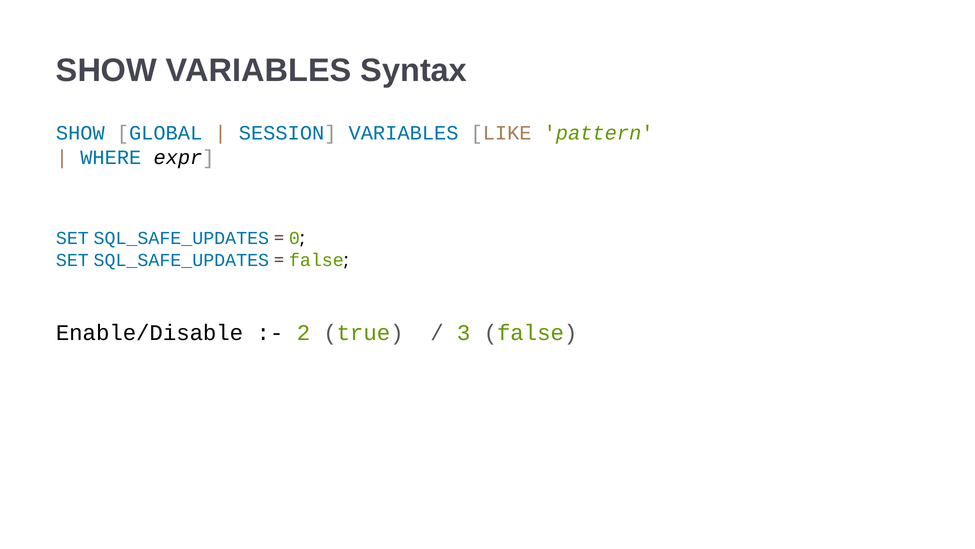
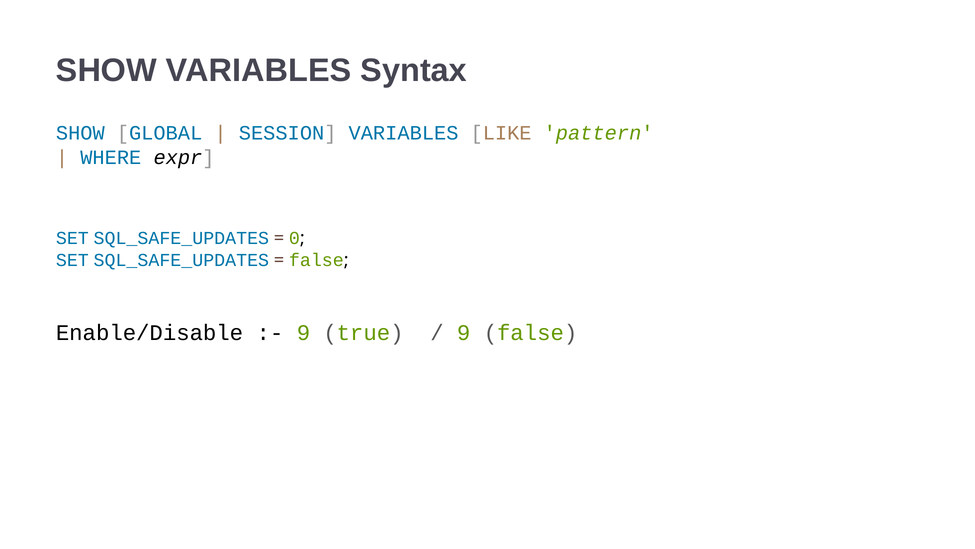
2 at (303, 333): 2 -> 9
3 at (464, 333): 3 -> 9
